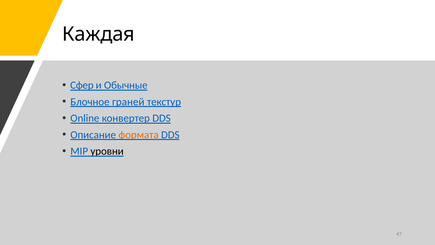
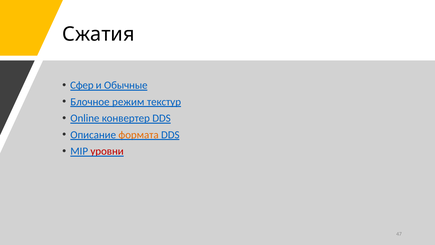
Каждая: Каждая -> Сжатия
граней: граней -> режим
уровни colour: black -> red
